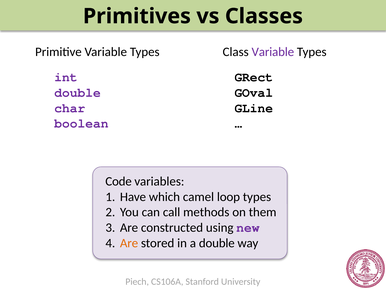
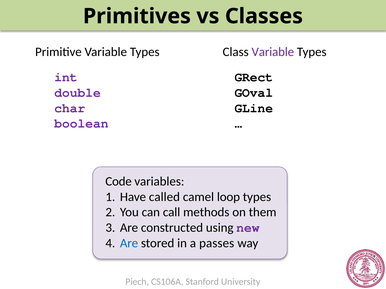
which: which -> called
Are at (129, 243) colour: orange -> blue
a double: double -> passes
